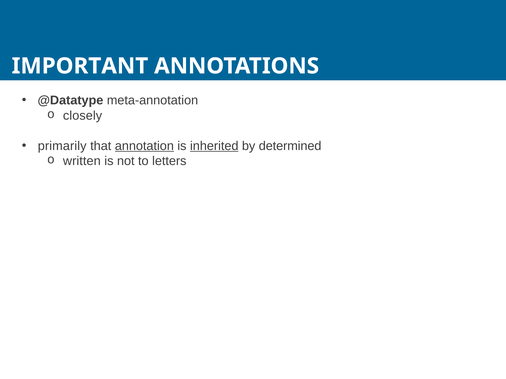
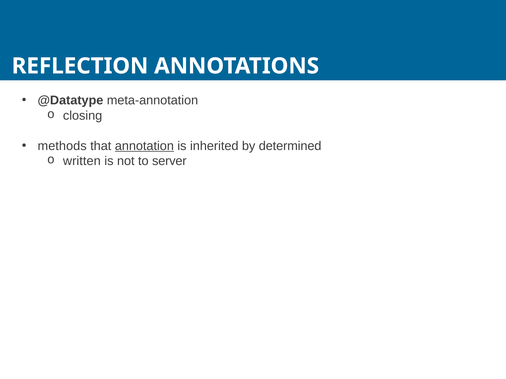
IMPORTANT: IMPORTANT -> REFLECTION
closely: closely -> closing
primarily: primarily -> methods
inherited underline: present -> none
letters: letters -> server
